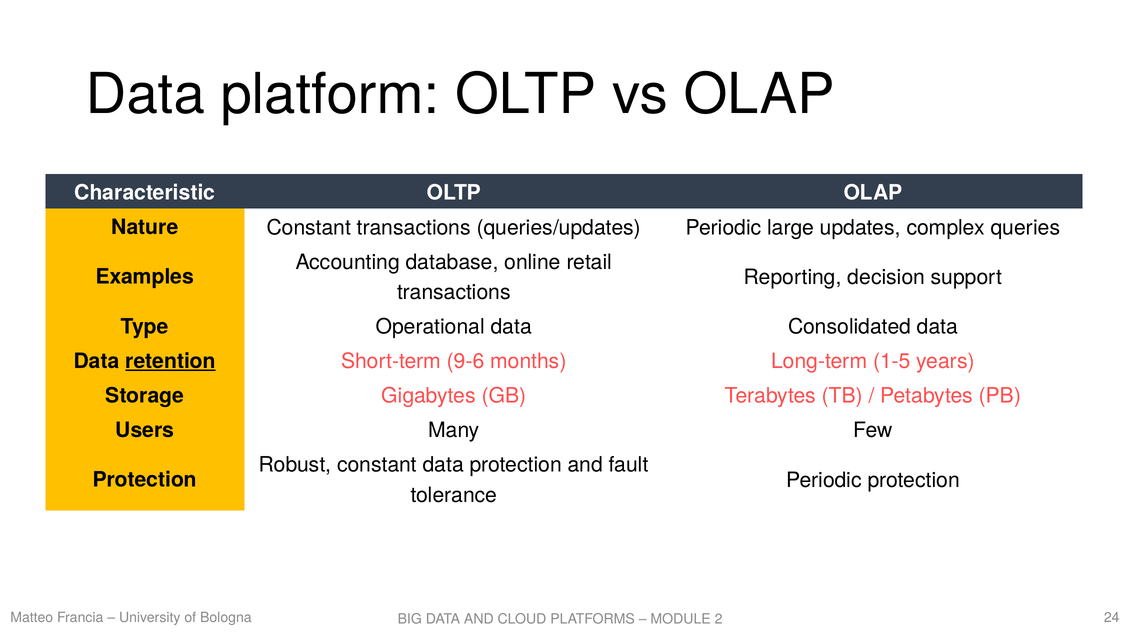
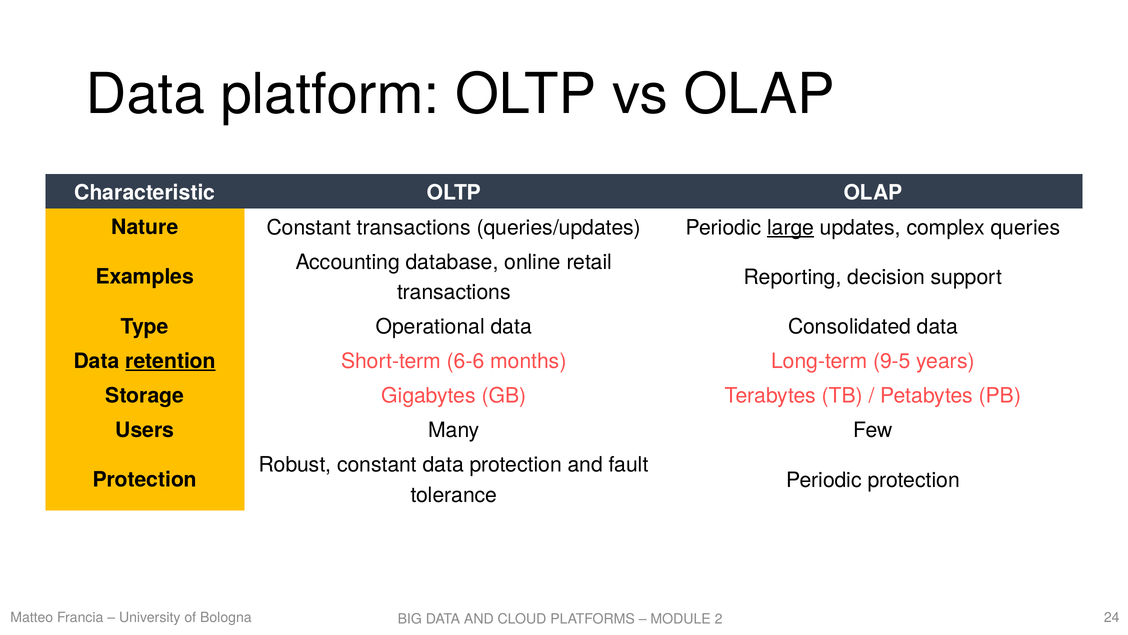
large underline: none -> present
9-6: 9-6 -> 6-6
1-5: 1-5 -> 9-5
